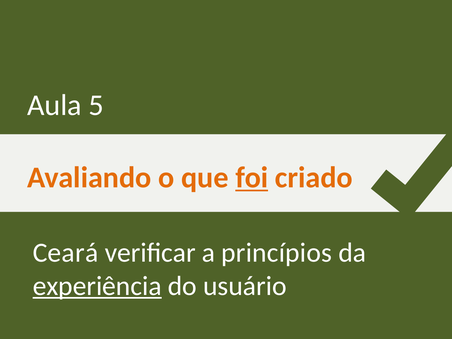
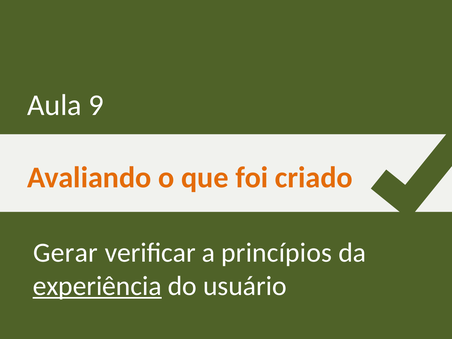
5: 5 -> 9
foi underline: present -> none
Ceará: Ceará -> Gerar
